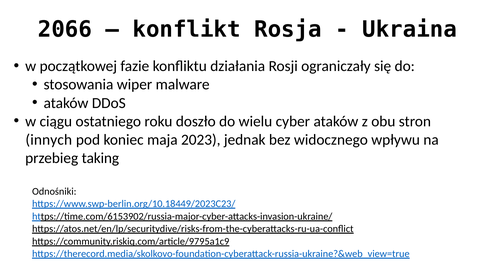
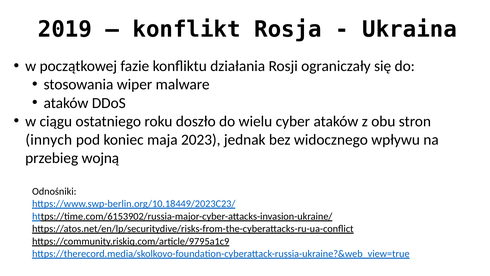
2066: 2066 -> 2019
taking: taking -> wojną
